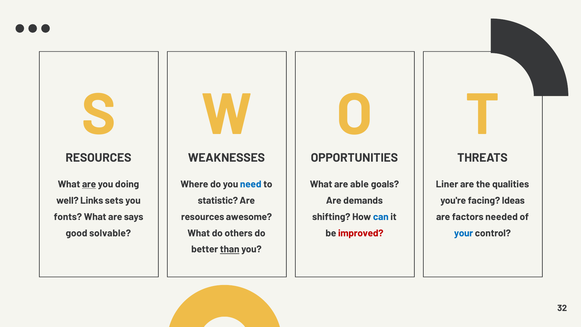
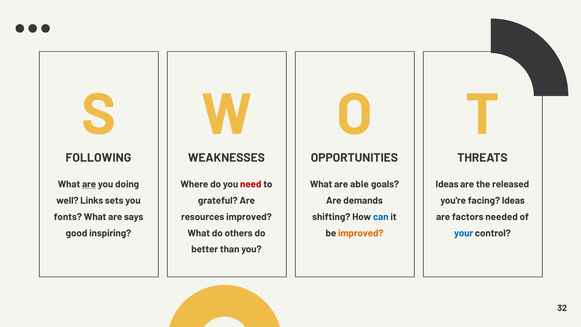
RESOURCES at (98, 158): RESOURCES -> FOLLOWING
need colour: blue -> red
Liner at (447, 184): Liner -> Ideas
qualities: qualities -> released
statistic: statistic -> grateful
resources awesome: awesome -> improved
solvable: solvable -> inspiring
improved at (361, 233) colour: red -> orange
than underline: present -> none
